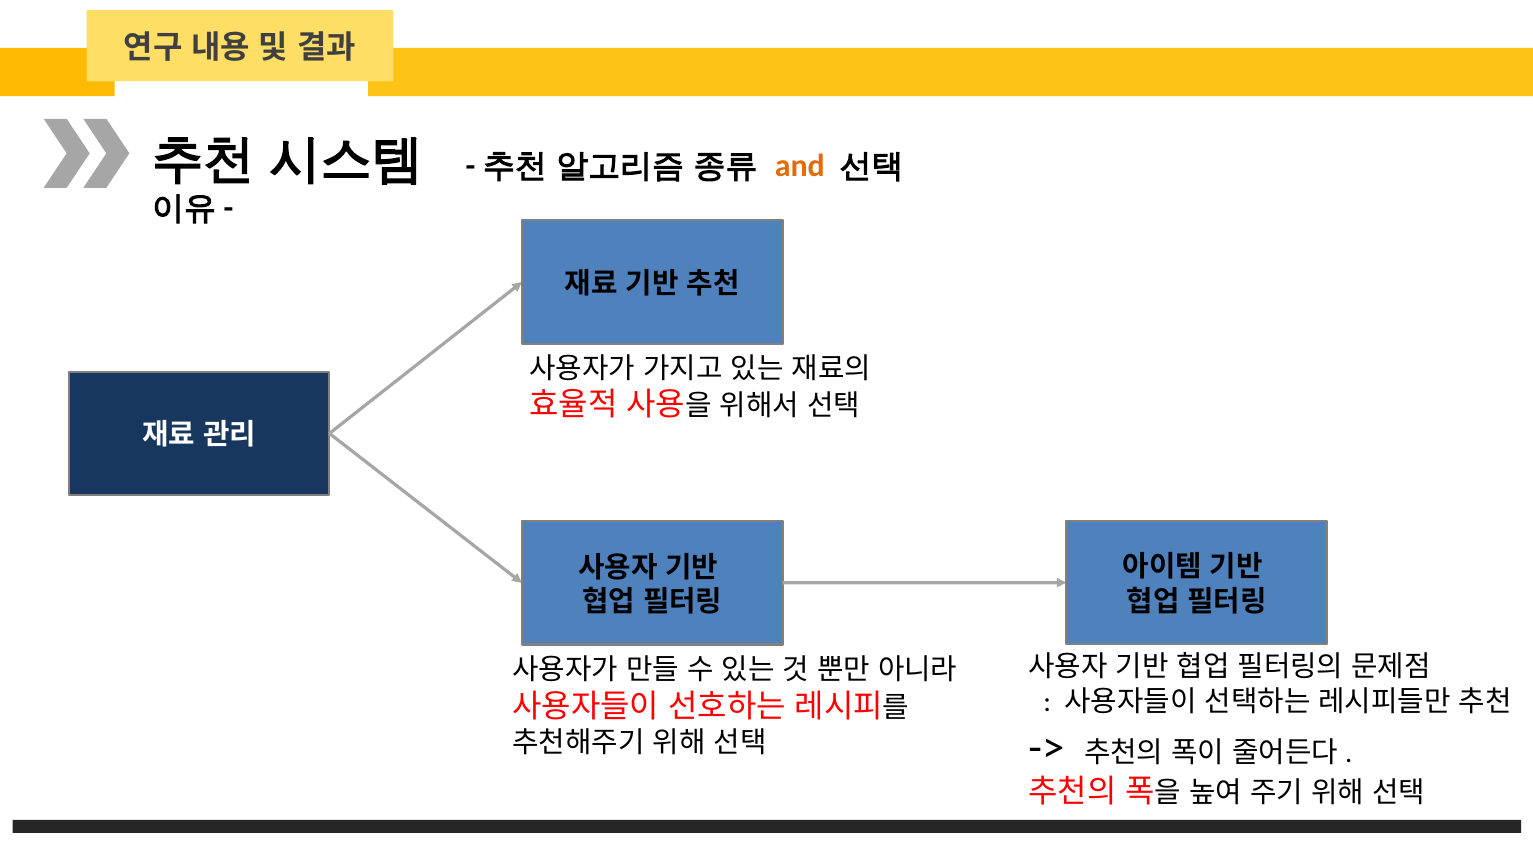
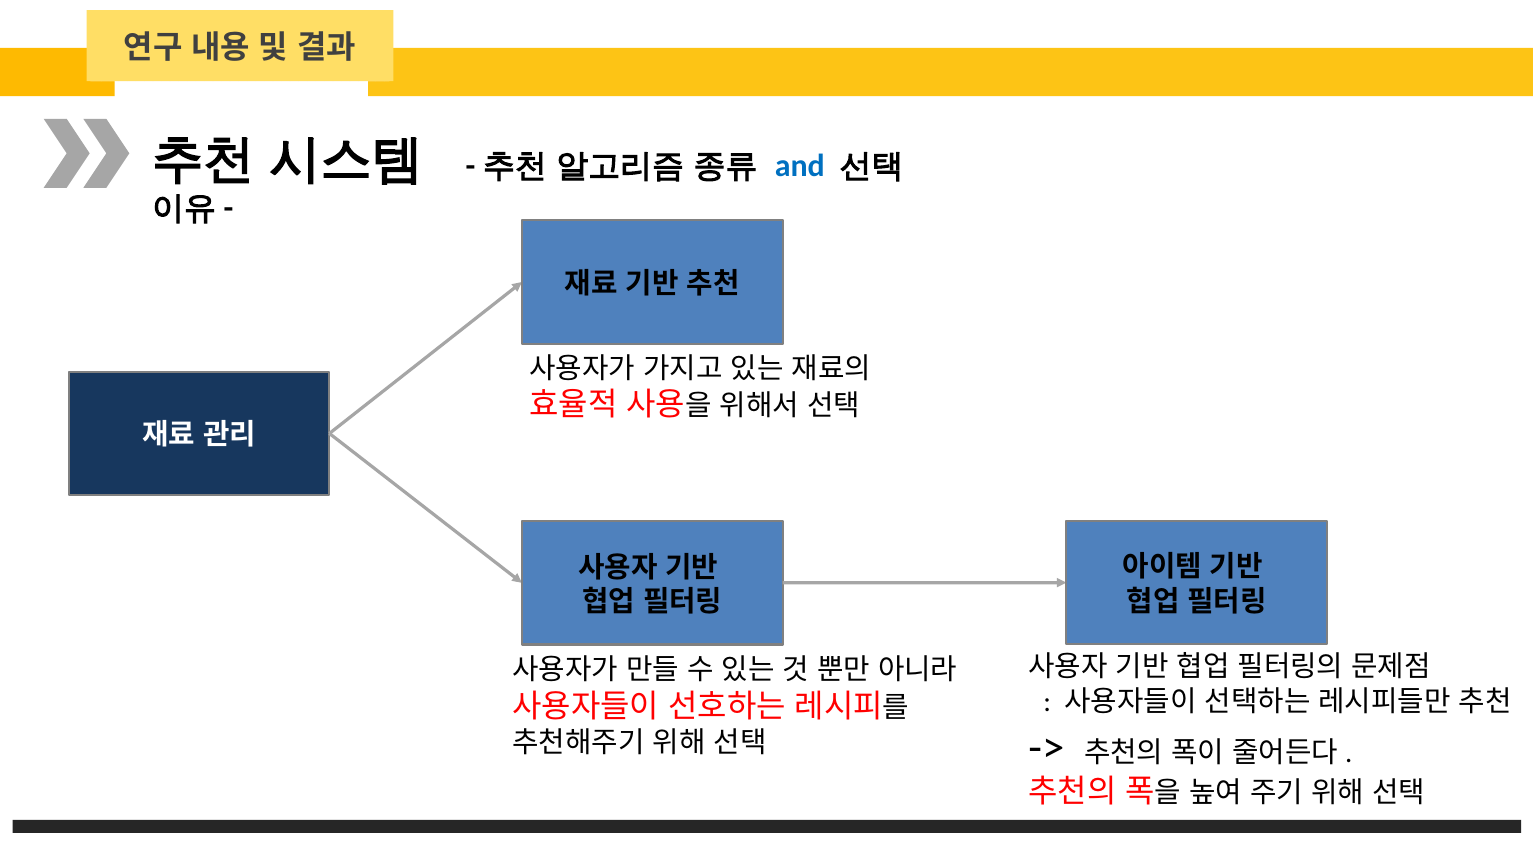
and colour: orange -> blue
